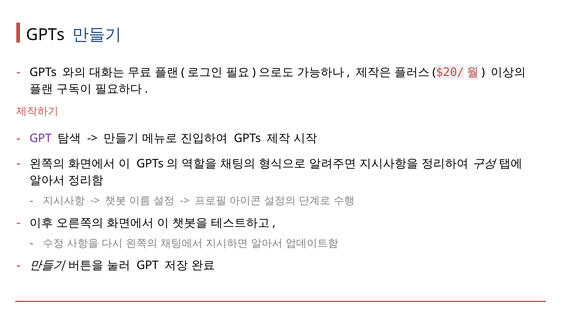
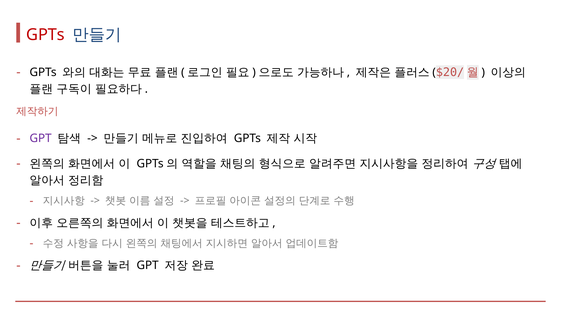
GPTs at (45, 35) colour: black -> red
